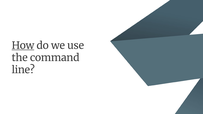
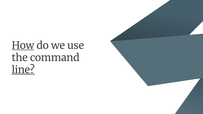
line underline: none -> present
